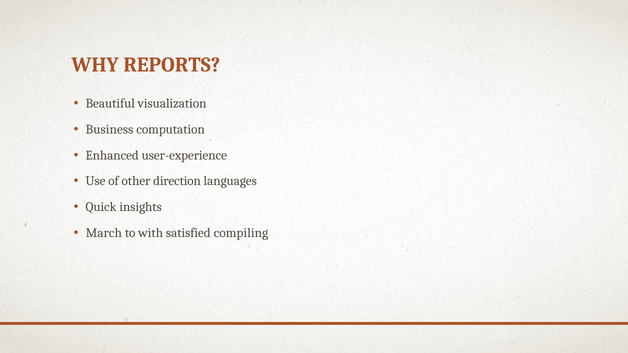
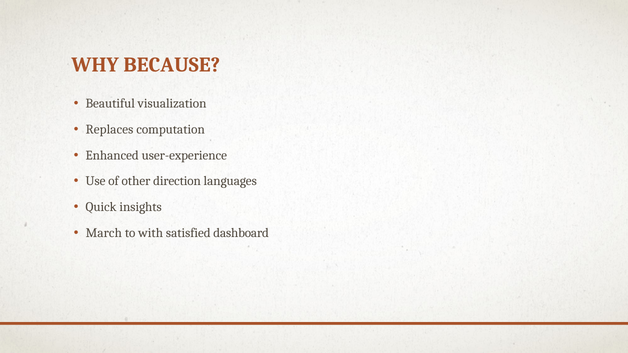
REPORTS: REPORTS -> BECAUSE
Business: Business -> Replaces
compiling: compiling -> dashboard
